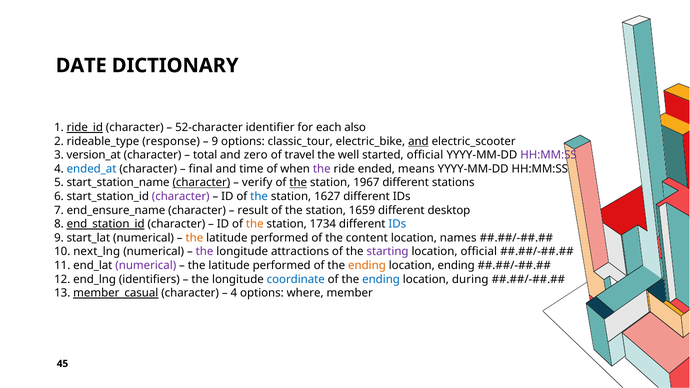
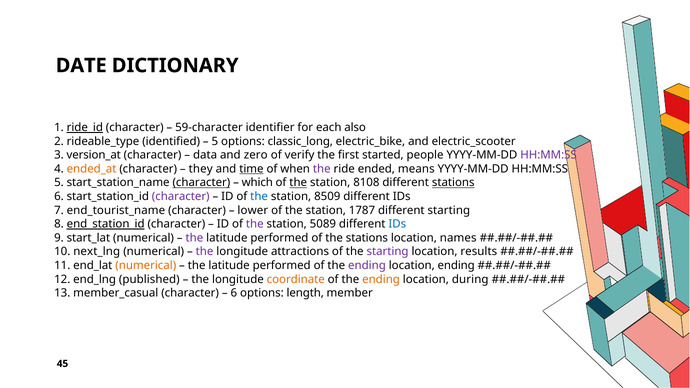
52-character: 52-character -> 59-character
response: response -> identified
9 at (215, 141): 9 -> 5
classic_tour: classic_tour -> classic_long
and at (418, 141) underline: present -> none
total: total -> data
travel: travel -> verify
well: well -> first
started official: official -> people
ended_at colour: blue -> orange
final: final -> they
time underline: none -> present
verify: verify -> which
1967: 1967 -> 8108
stations at (453, 183) underline: none -> present
1627: 1627 -> 8509
end_ensure_name: end_ensure_name -> end_tourist_name
result: result -> lower
1659: 1659 -> 1787
different desktop: desktop -> starting
the at (255, 224) colour: orange -> purple
1734: 1734 -> 5089
the at (194, 238) colour: orange -> purple
the content: content -> stations
location official: official -> results
numerical at (146, 266) colour: purple -> orange
ending at (367, 266) colour: orange -> purple
identifiers: identifiers -> published
coordinate colour: blue -> orange
ending at (381, 279) colour: blue -> orange
member_casual underline: present -> none
4 at (234, 293): 4 -> 6
where: where -> length
